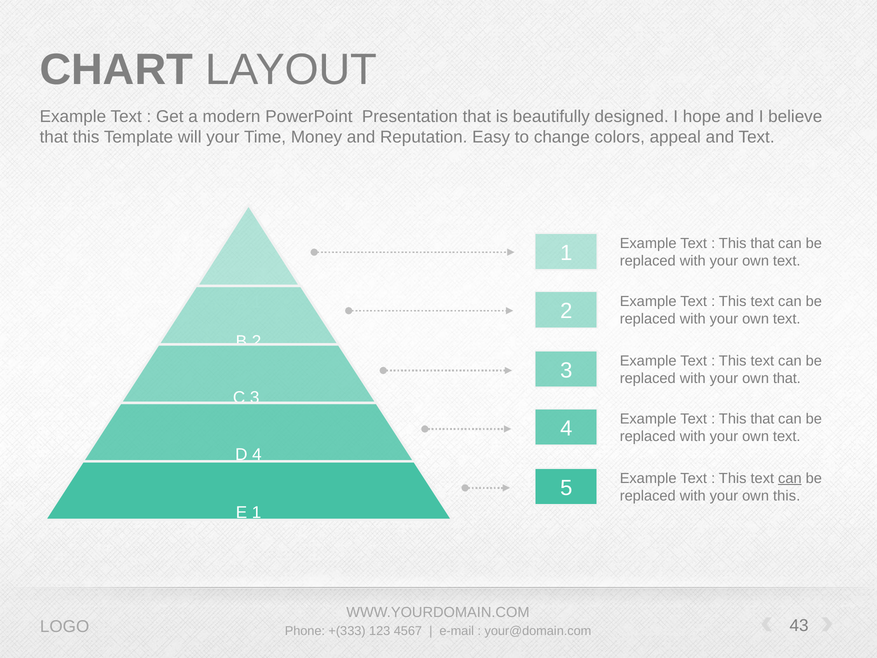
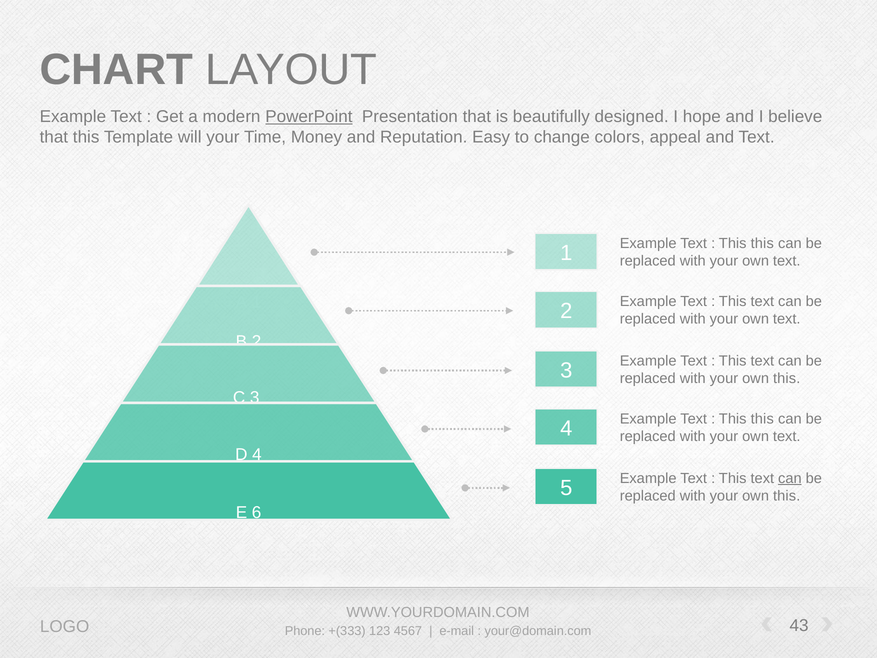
PowerPoint underline: none -> present
that at (762, 243): that -> this
that at (787, 378): that -> this
that at (762, 419): that -> this
1 at (257, 512): 1 -> 6
